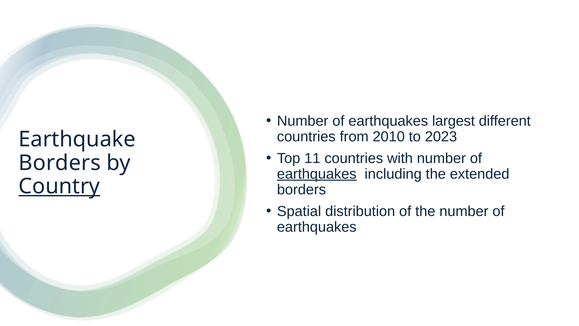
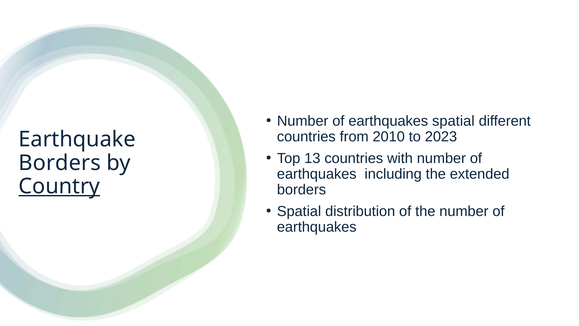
earthquakes largest: largest -> spatial
11: 11 -> 13
earthquakes at (317, 174) underline: present -> none
